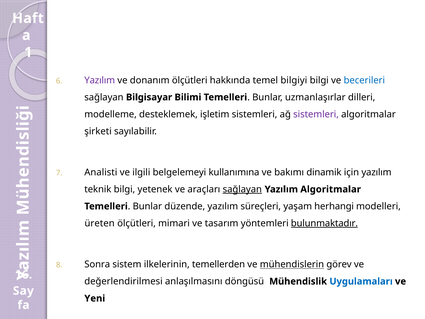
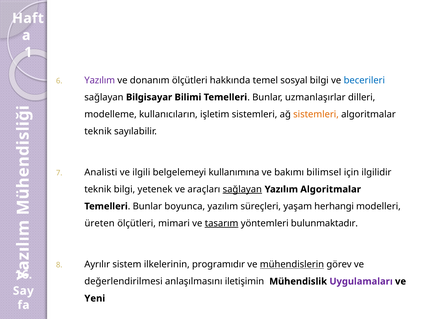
bilgiyi: bilgiyi -> sosyal
desteklemek: desteklemek -> kullanıcıların
sistemleri at (316, 114) colour: purple -> orange
şirketi at (98, 131): şirketi -> teknik
dinamik: dinamik -> bilimsel
için yazılım: yazılım -> ilgilidir
düzende: düzende -> boyunca
tasarım underline: none -> present
bulunmaktadır underline: present -> none
Sonra: Sonra -> Ayrılır
temellerden: temellerden -> programıdır
döngüsü: döngüsü -> iletişimin
Uygulamaları colour: blue -> purple
